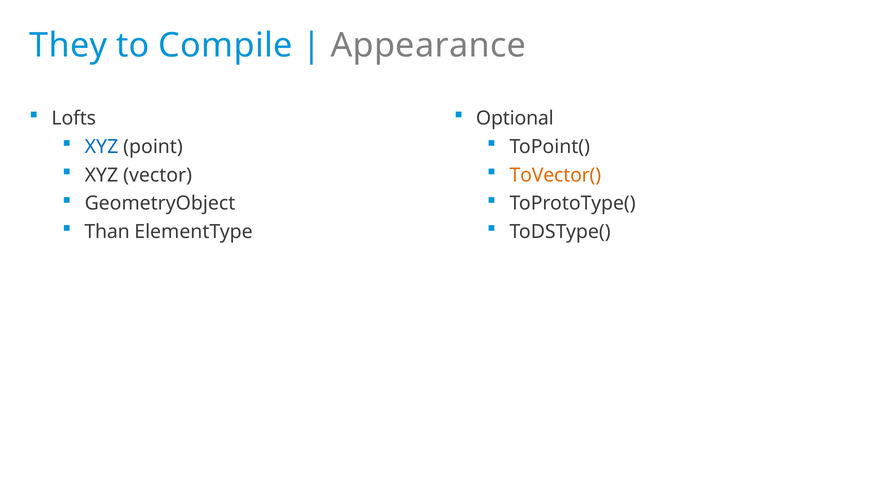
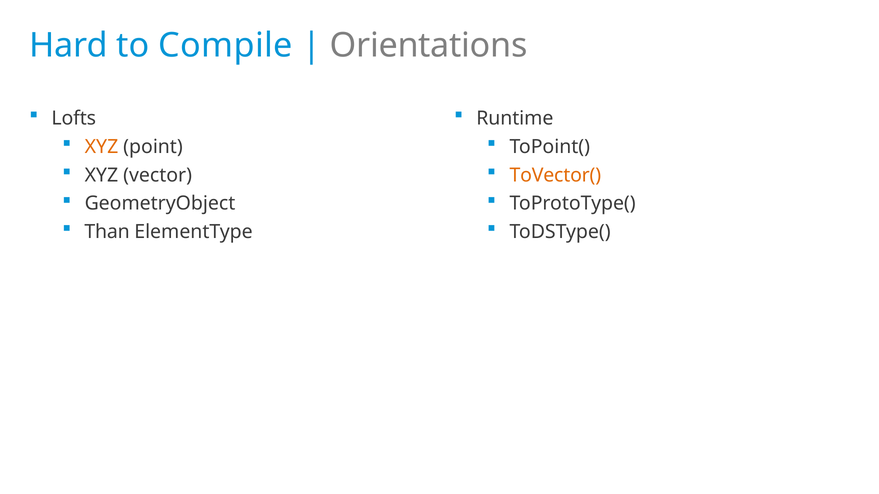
They: They -> Hard
Appearance: Appearance -> Orientations
Optional: Optional -> Runtime
XYZ at (102, 147) colour: blue -> orange
